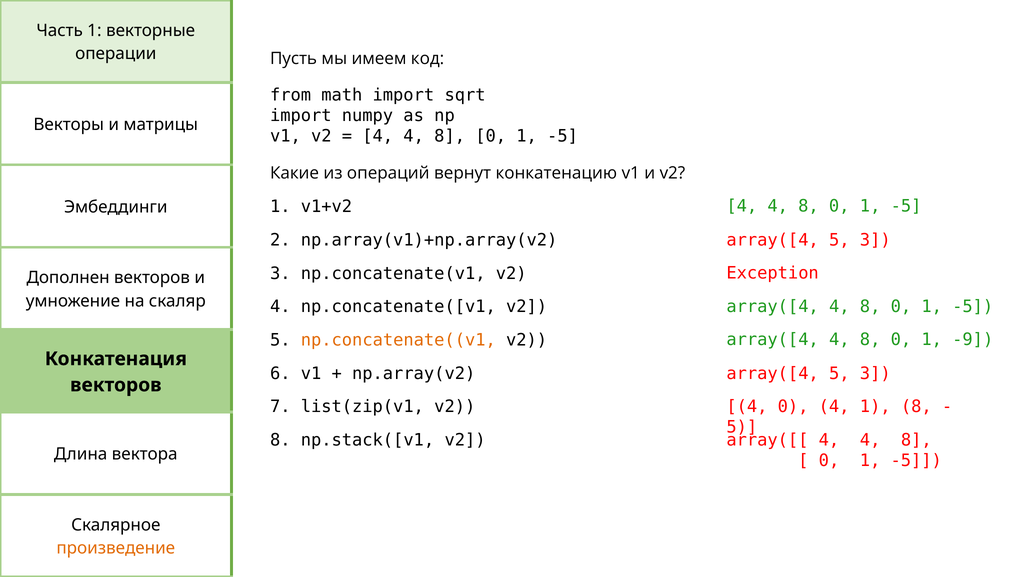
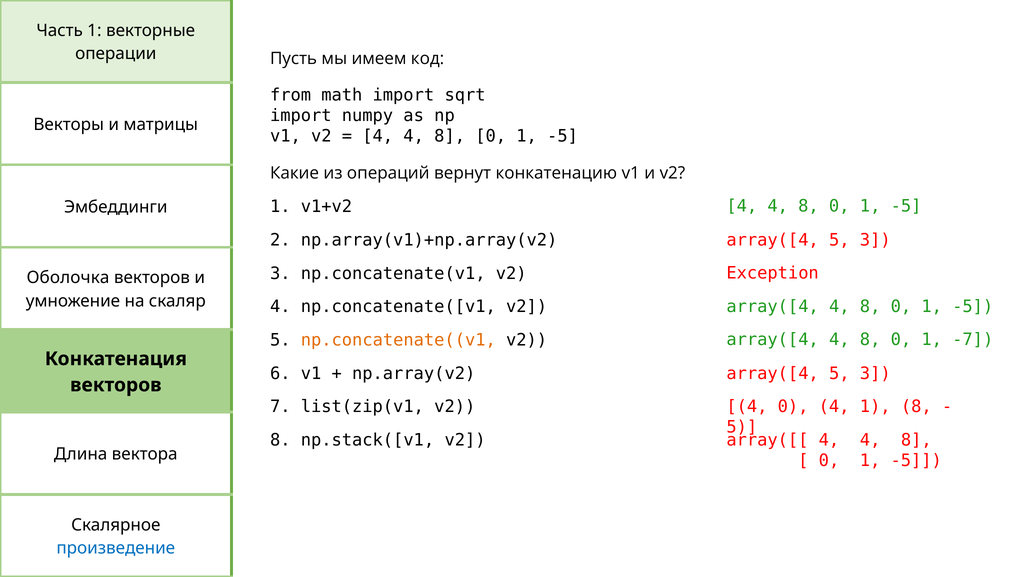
Дополнен: Дополнен -> Оболочка
-9: -9 -> -7
произведение colour: orange -> blue
